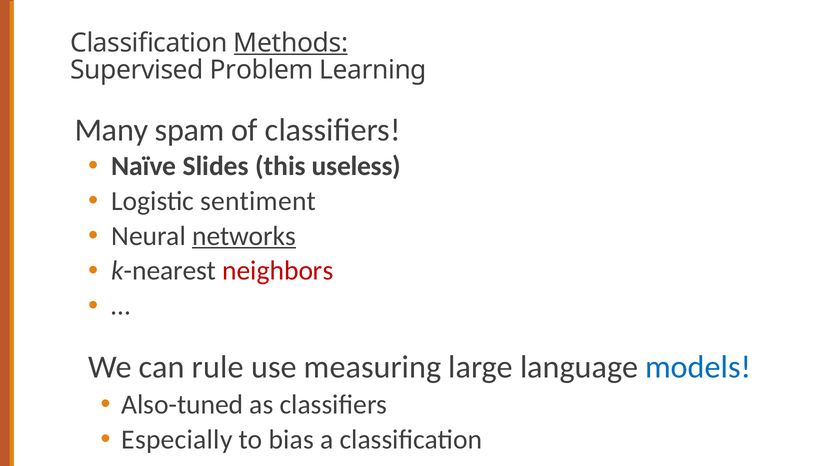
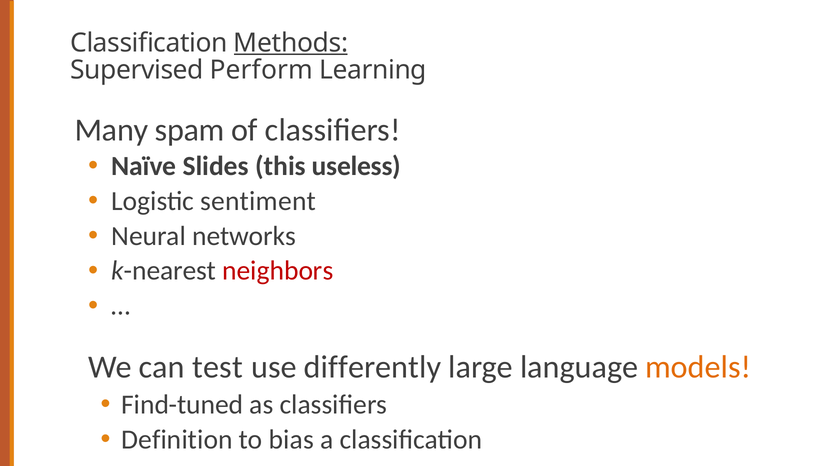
Problem: Problem -> Perform
networks underline: present -> none
rule: rule -> test
measuring: measuring -> differently
models colour: blue -> orange
Also-tuned: Also-tuned -> Find-tuned
Especially: Especially -> Definition
